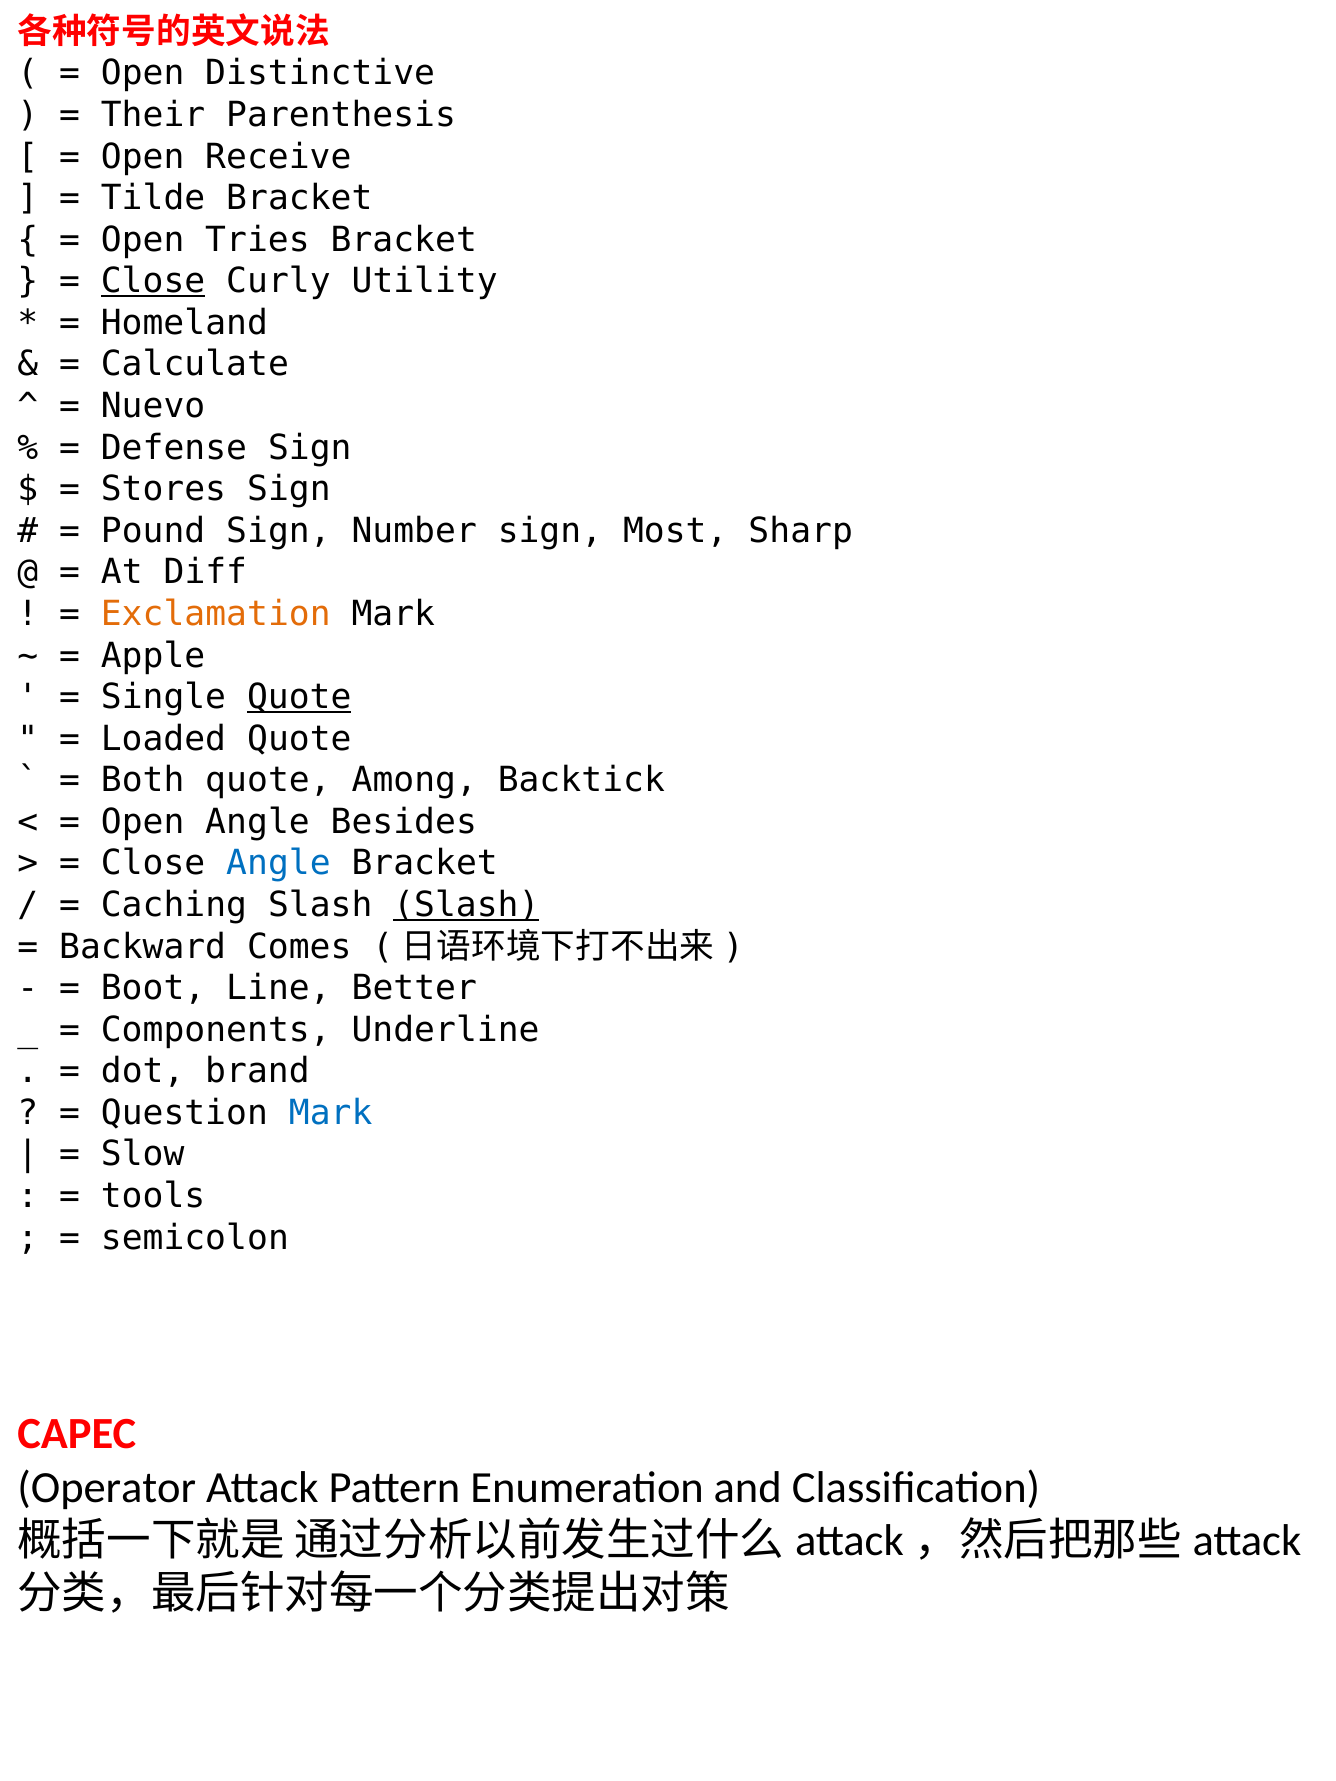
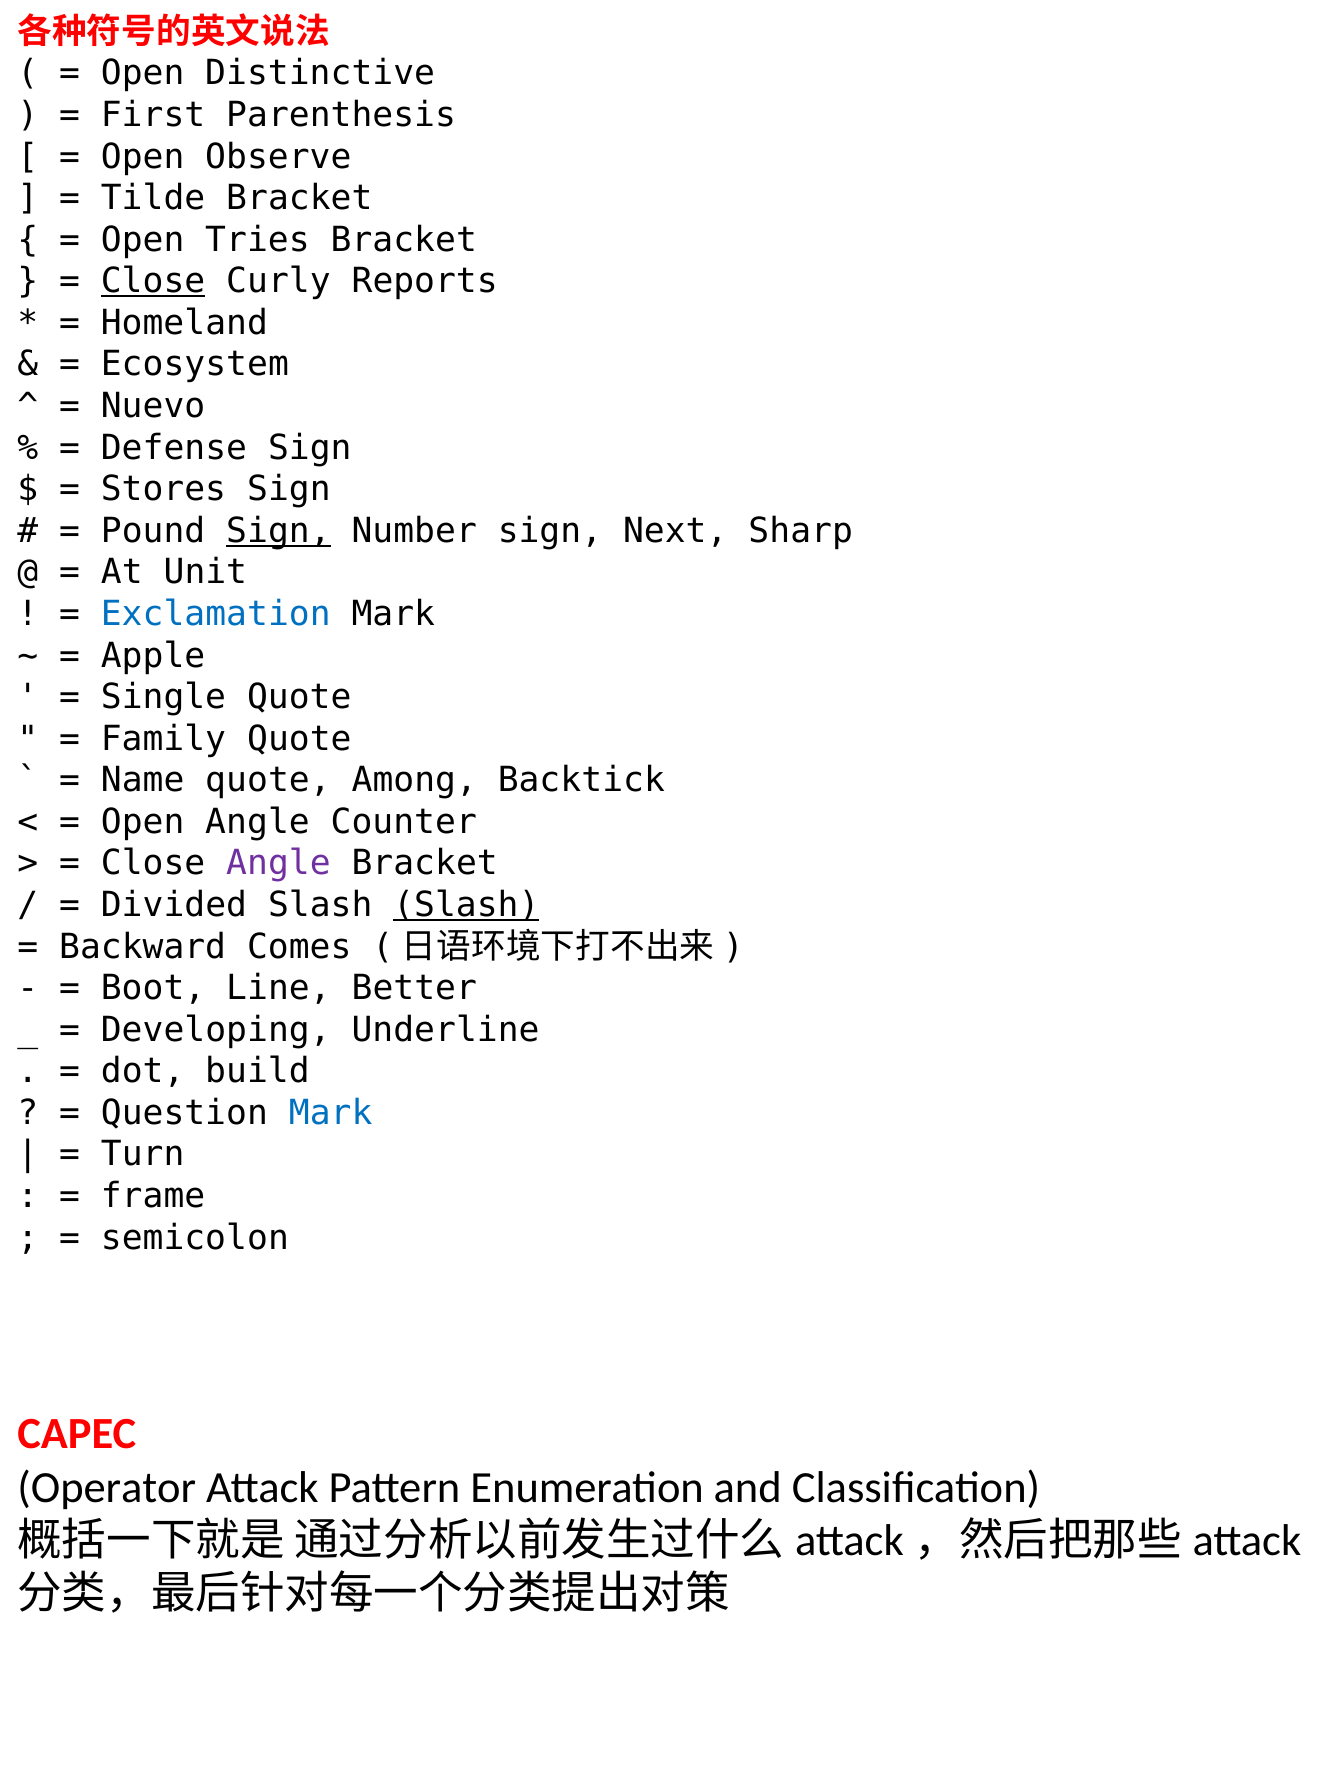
Their: Their -> First
Receive: Receive -> Observe
Utility: Utility -> Reports
Calculate: Calculate -> Ecosystem
Sign at (278, 531) underline: none -> present
Most: Most -> Next
Diff: Diff -> Unit
Exclamation colour: orange -> blue
Quote at (299, 697) underline: present -> none
Loaded: Loaded -> Family
Both: Both -> Name
Besides: Besides -> Counter
Angle at (278, 864) colour: blue -> purple
Caching: Caching -> Divided
Components: Components -> Developing
brand: brand -> build
Slow: Slow -> Turn
tools: tools -> frame
